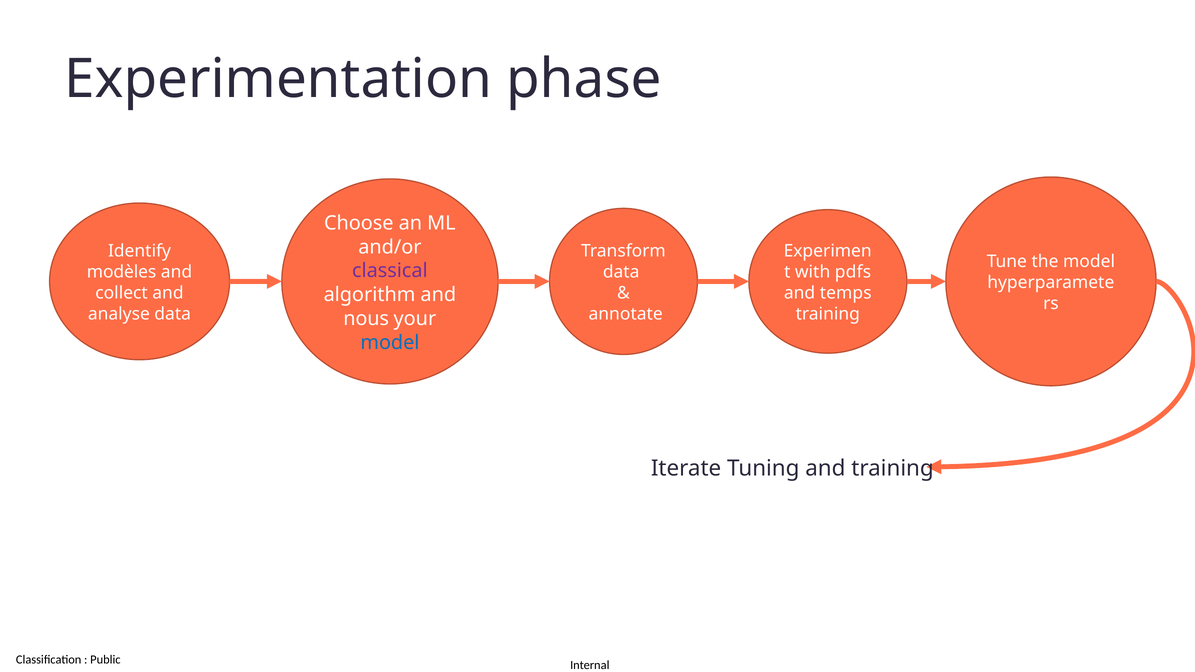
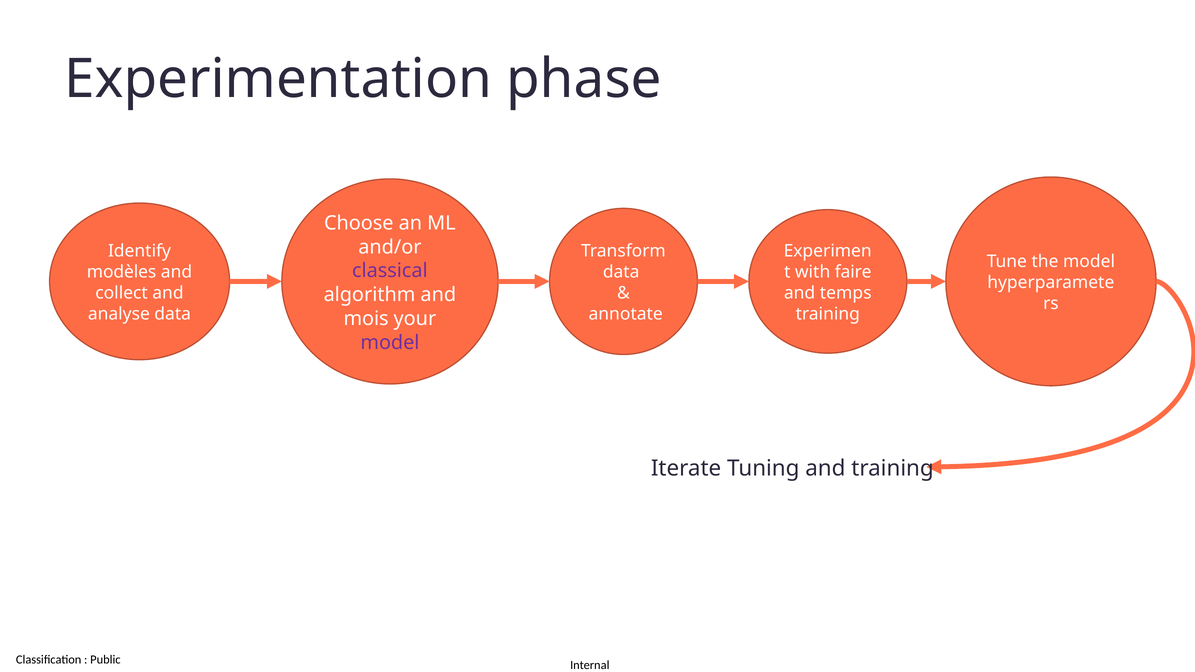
pdfs: pdfs -> faire
nous: nous -> mois
model at (390, 343) colour: blue -> purple
